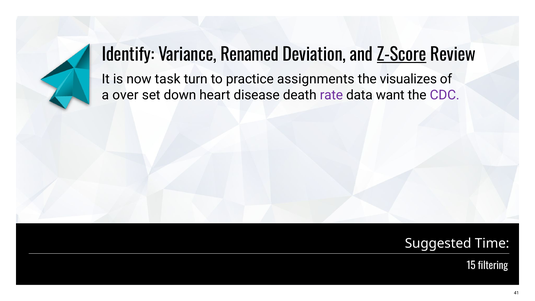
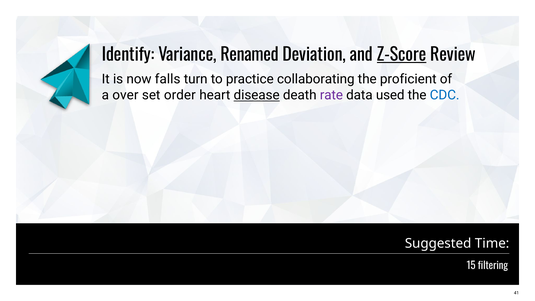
task: task -> falls
assignments: assignments -> collaborating
visualizes: visualizes -> proficient
down: down -> order
disease underline: none -> present
want: want -> used
CDC colour: purple -> blue
